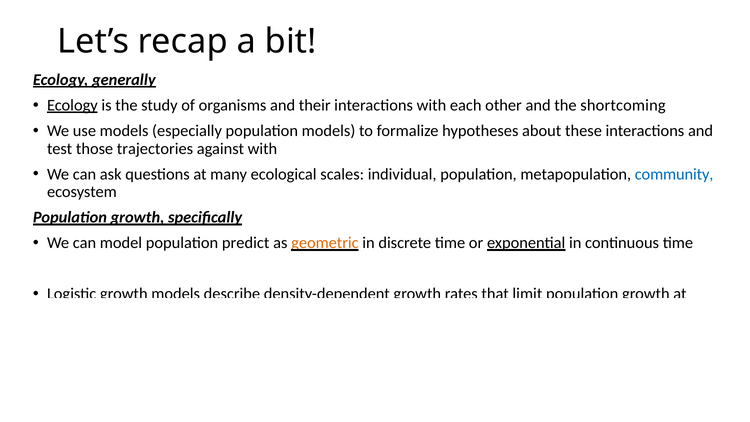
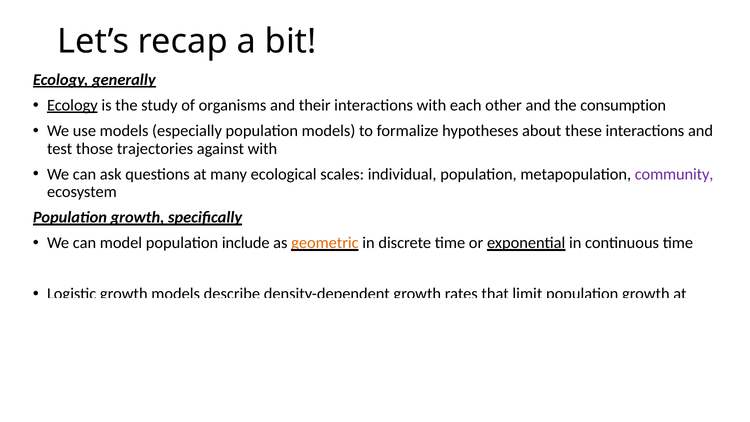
shortcoming: shortcoming -> consumption
community colour: blue -> purple
predict: predict -> include
